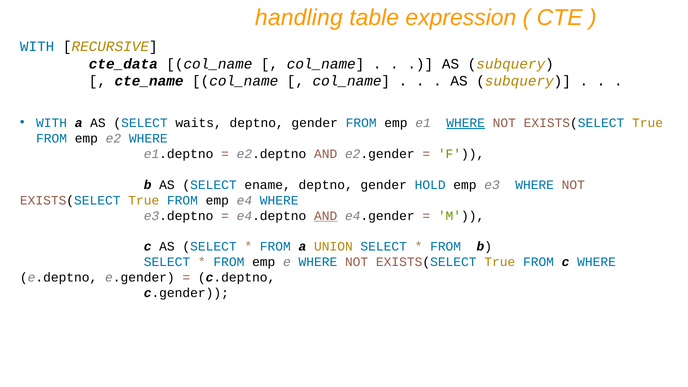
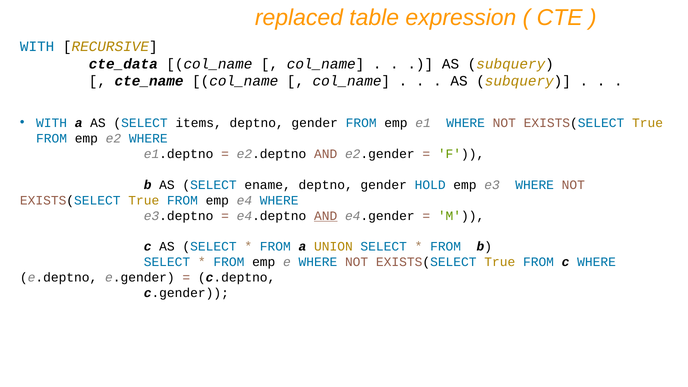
handling: handling -> replaced
waits: waits -> items
WHERE at (466, 123) underline: present -> none
